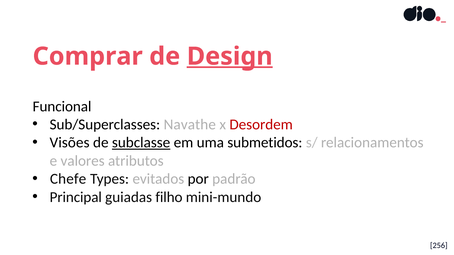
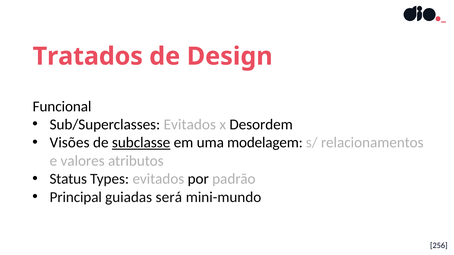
Comprar: Comprar -> Tratados
Design underline: present -> none
Sub/Superclasses Navathe: Navathe -> Evitados
Desordem colour: red -> black
submetidos: submetidos -> modelagem
Chefe: Chefe -> Status
filho: filho -> será
